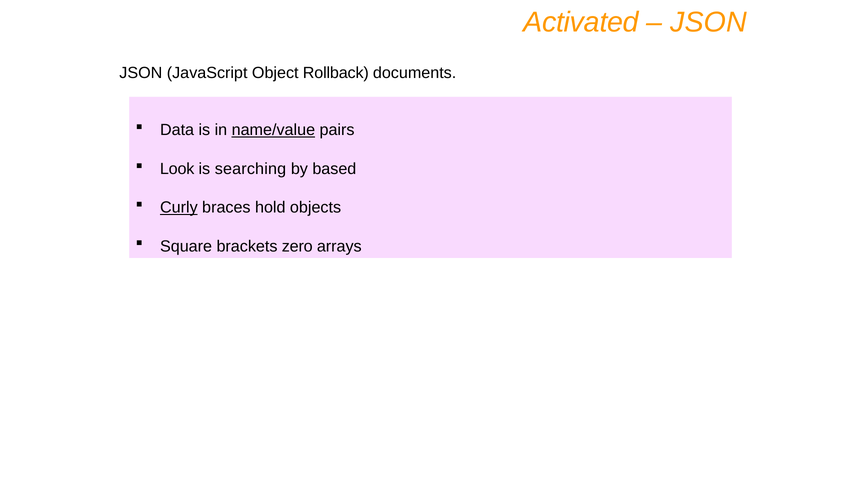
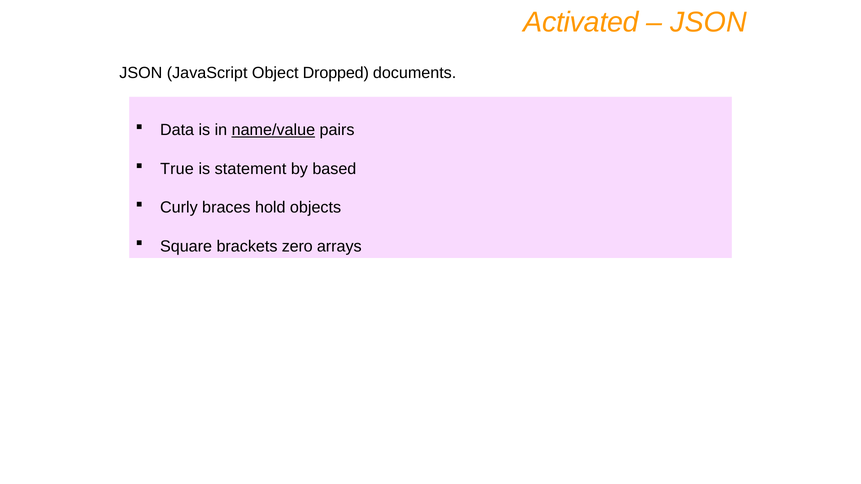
Rollback: Rollback -> Dropped
Look: Look -> True
searching: searching -> statement
Curly underline: present -> none
